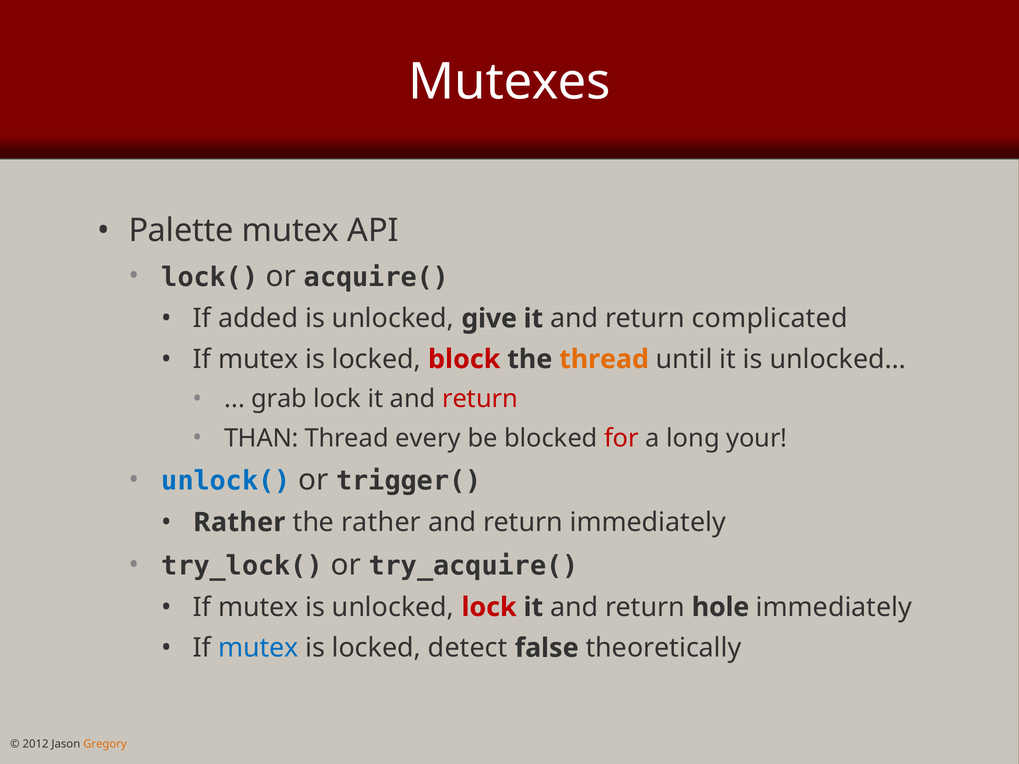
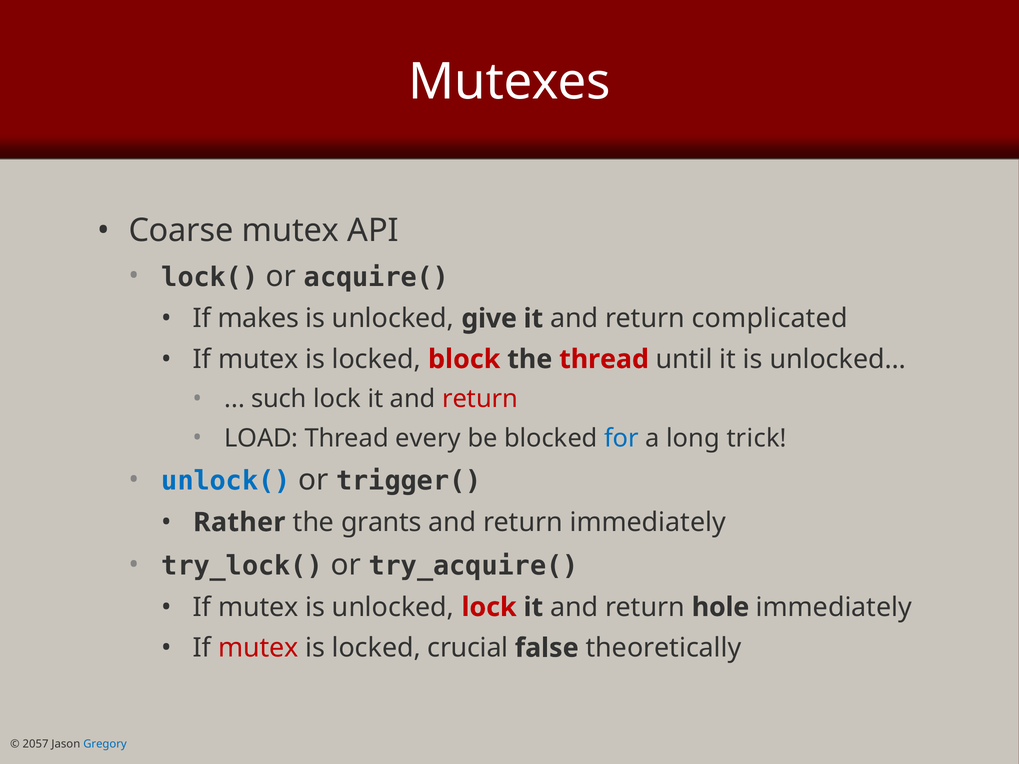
Palette: Palette -> Coarse
added: added -> makes
thread at (604, 359) colour: orange -> red
grab: grab -> such
THAN: THAN -> LOAD
for colour: red -> blue
your: your -> trick
the rather: rather -> grants
mutex at (258, 648) colour: blue -> red
detect: detect -> crucial
2012: 2012 -> 2057
Gregory colour: orange -> blue
